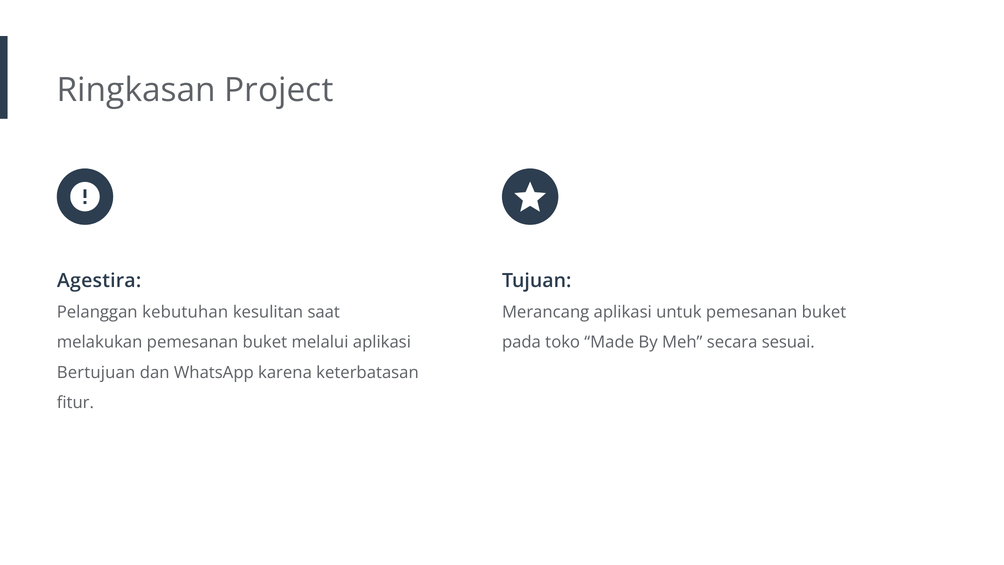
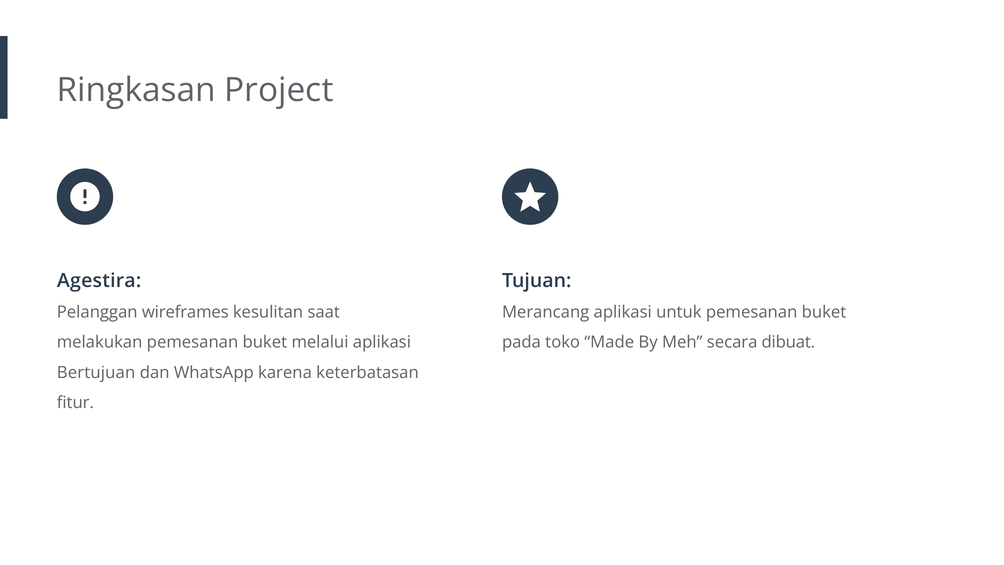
kebutuhan: kebutuhan -> wireframes
sesuai: sesuai -> dibuat
